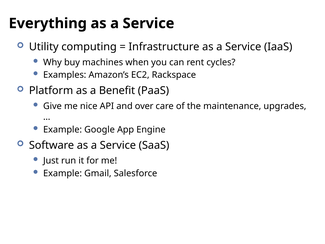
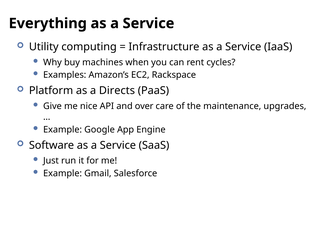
Benefit: Benefit -> Directs
